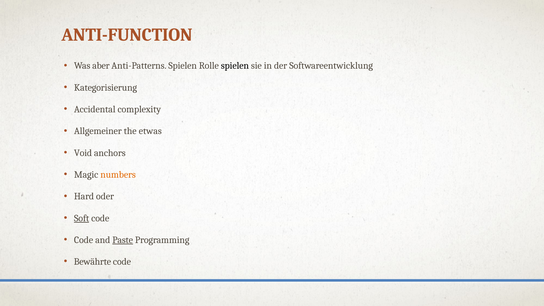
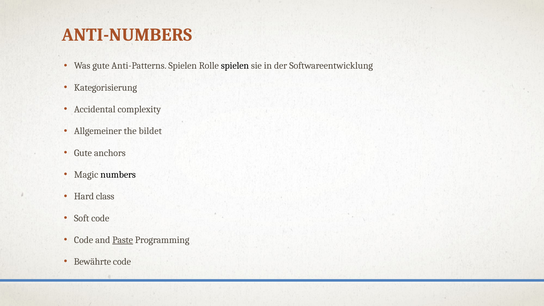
ANTI-FUNCTION: ANTI-FUNCTION -> ANTI-NUMBERS
Was aber: aber -> gute
etwas: etwas -> bildet
Void at (83, 153): Void -> Gute
numbers colour: orange -> black
oder: oder -> class
Soft underline: present -> none
